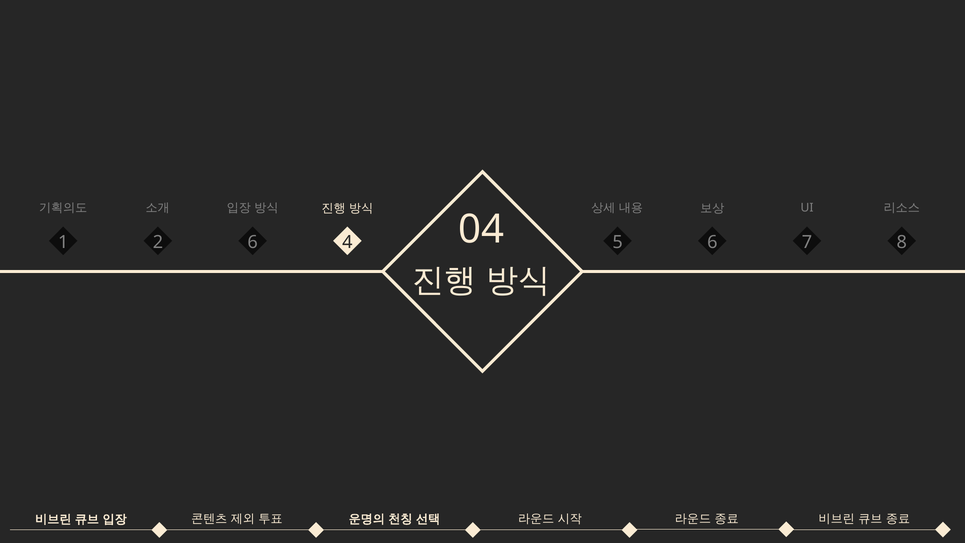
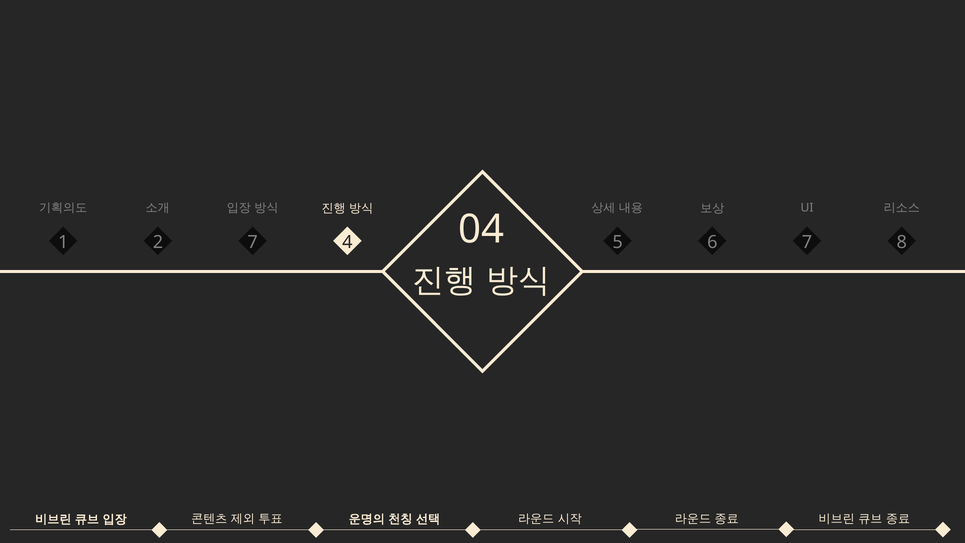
2 6: 6 -> 7
